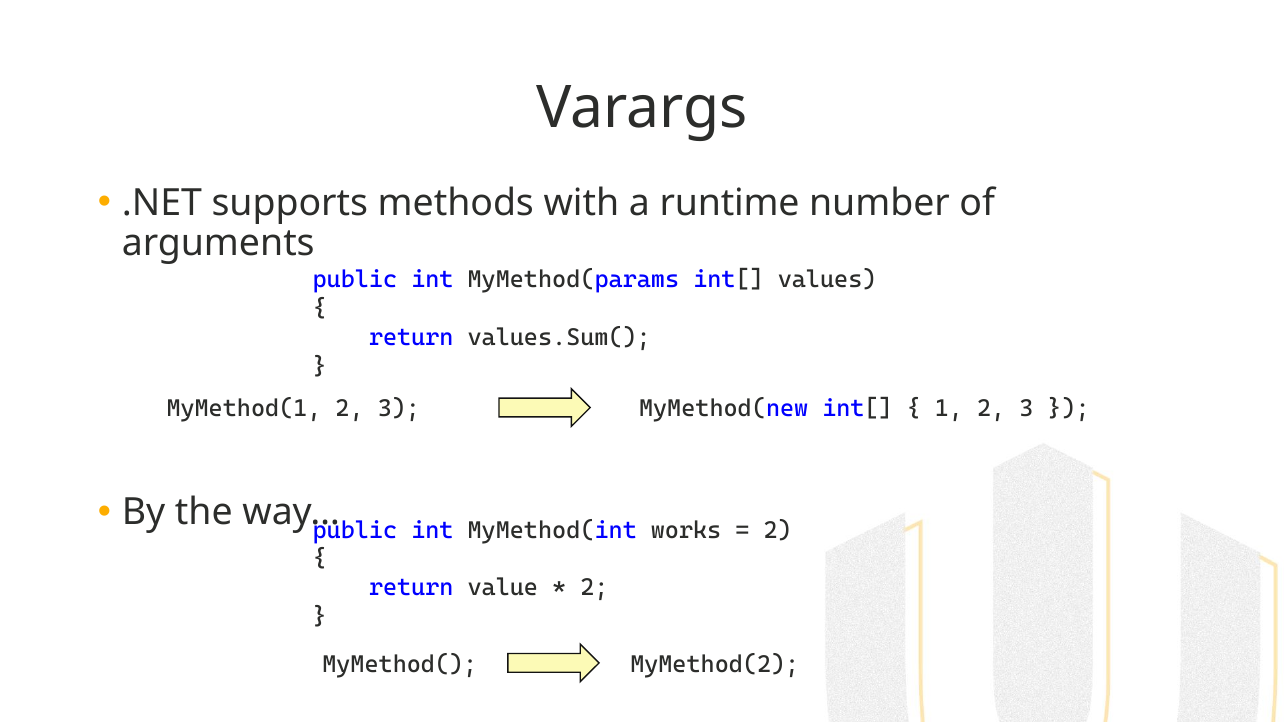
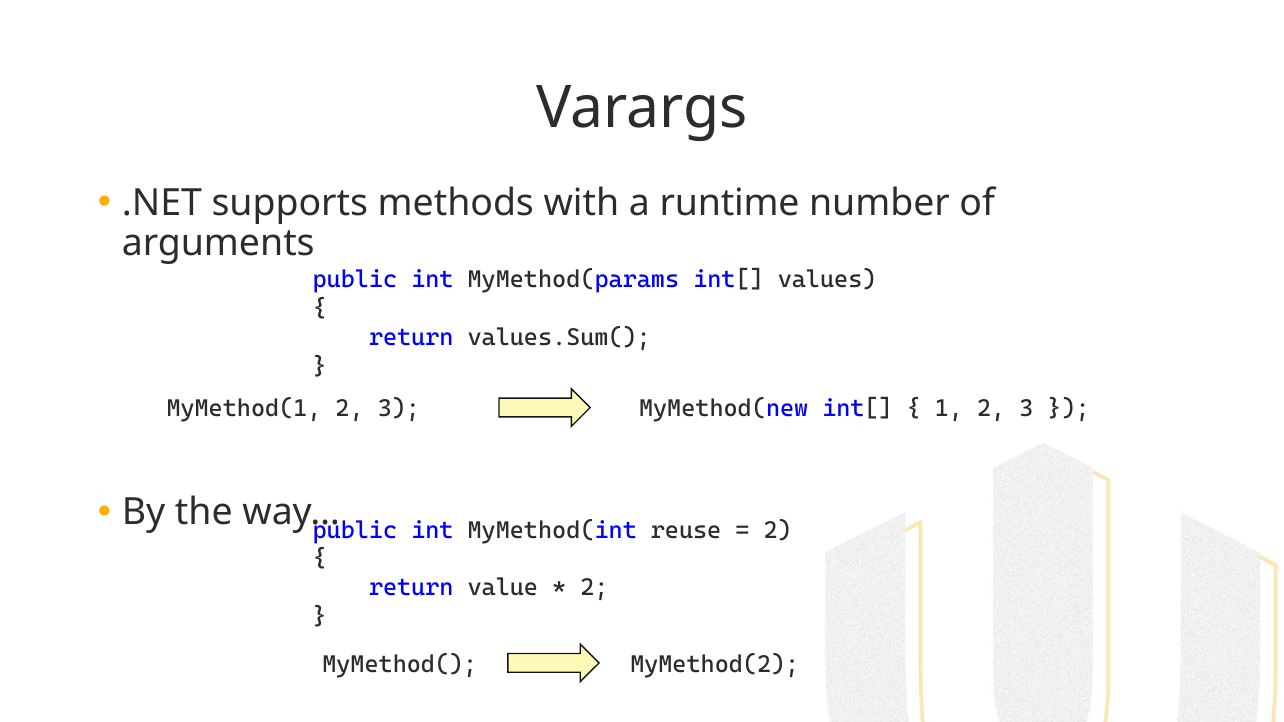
works: works -> reuse
